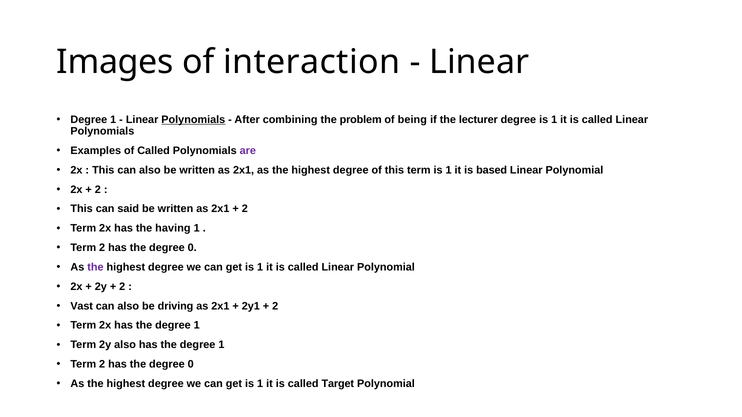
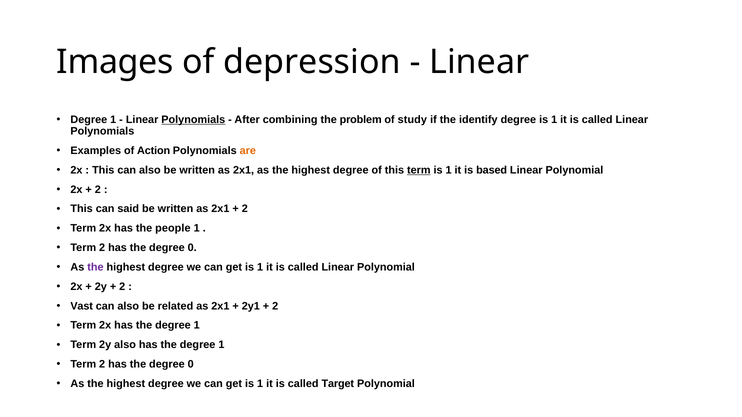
interaction: interaction -> depression
being: being -> study
lecturer: lecturer -> identify
of Called: Called -> Action
are colour: purple -> orange
term at (419, 170) underline: none -> present
having: having -> people
driving: driving -> related
